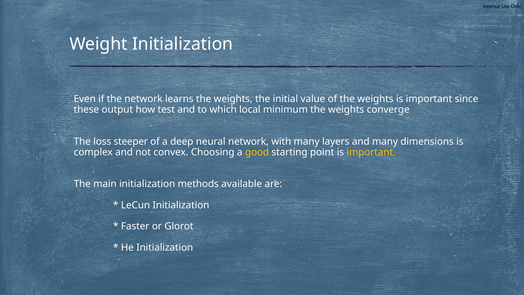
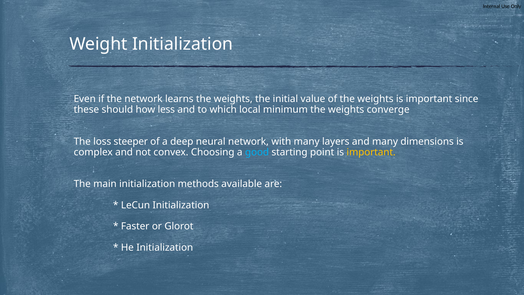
output: output -> should
test: test -> less
good colour: yellow -> light blue
